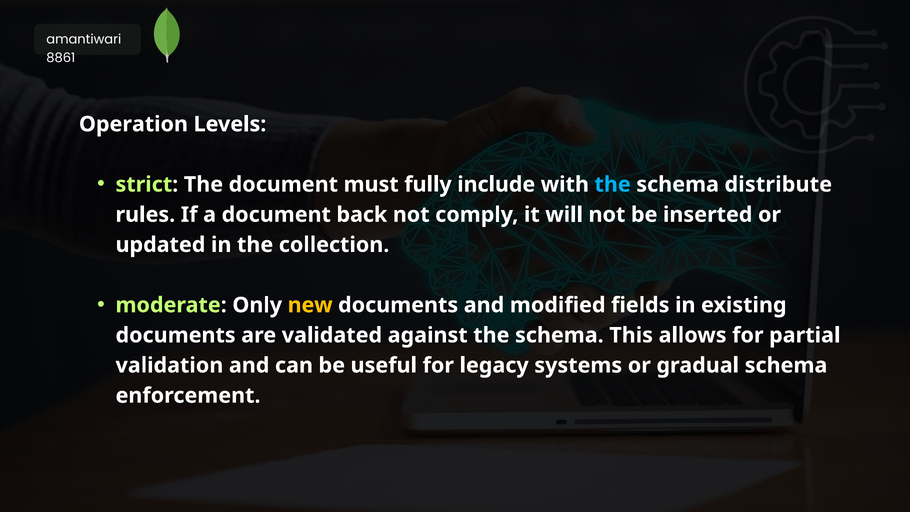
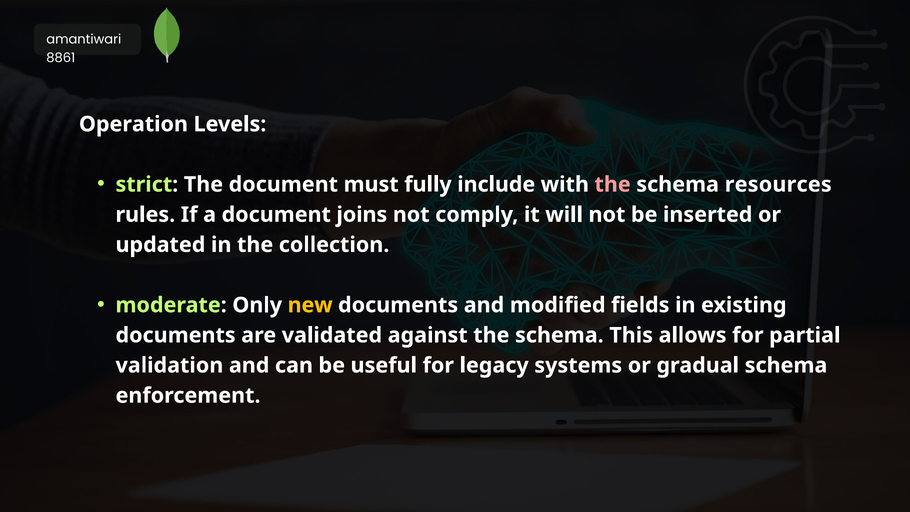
the at (613, 184) colour: light blue -> pink
distribute: distribute -> resources
back: back -> joins
